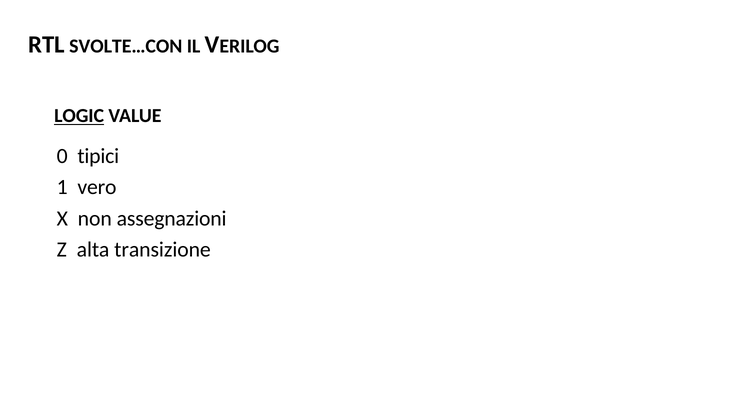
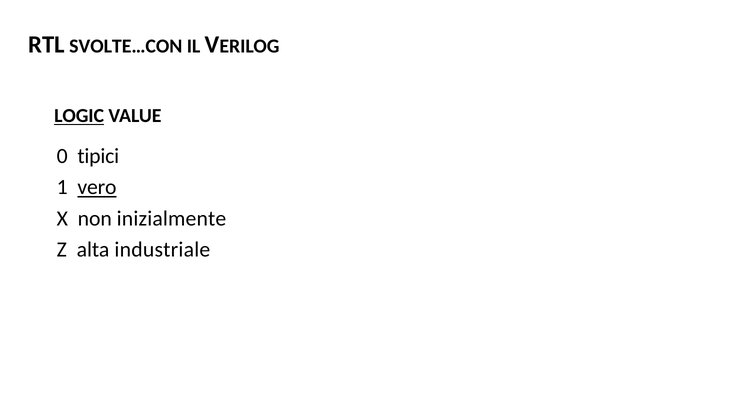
vero underline: none -> present
assegnazioni: assegnazioni -> inizialmente
transizione: transizione -> industriale
